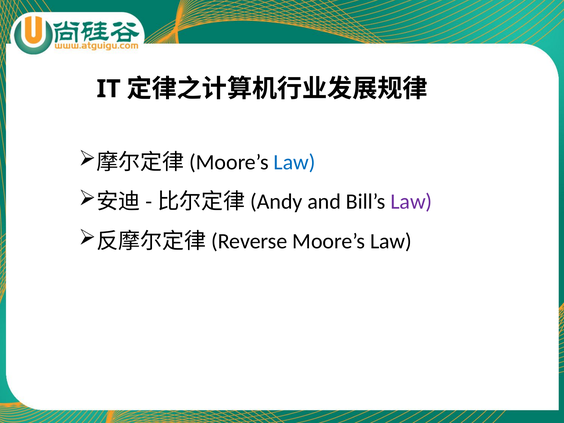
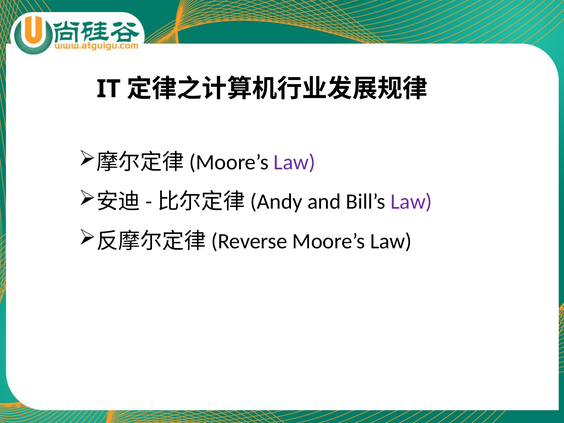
Law at (295, 162) colour: blue -> purple
